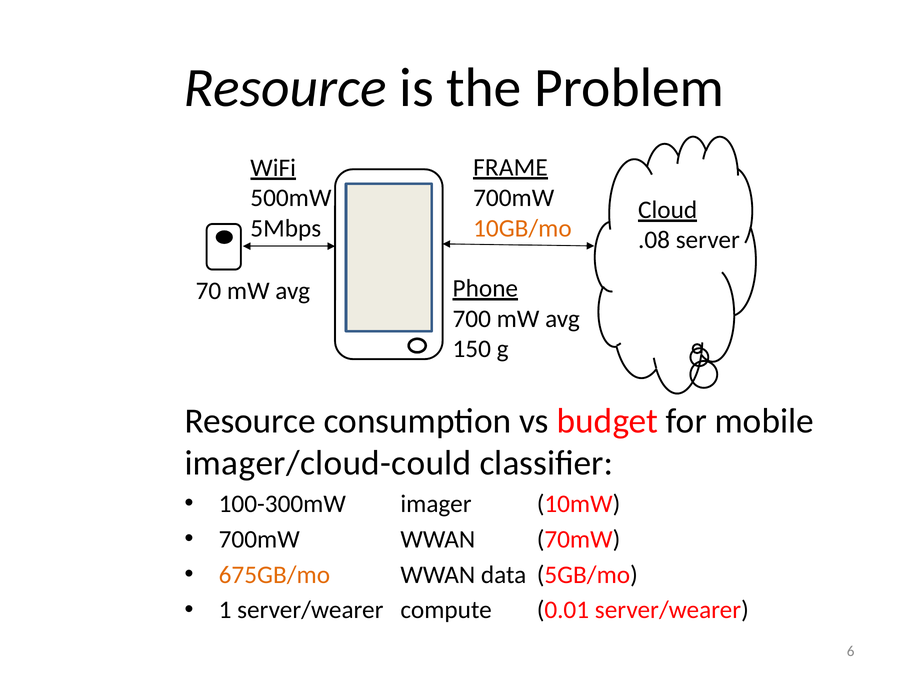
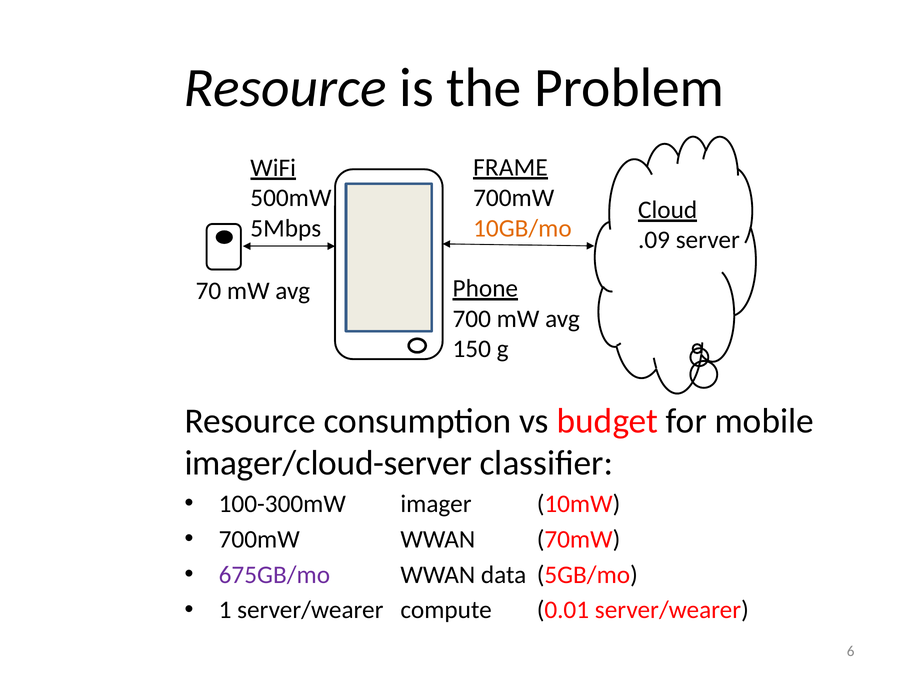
.08: .08 -> .09
imager/cloud-could: imager/cloud-could -> imager/cloud-server
675GB/mo colour: orange -> purple
